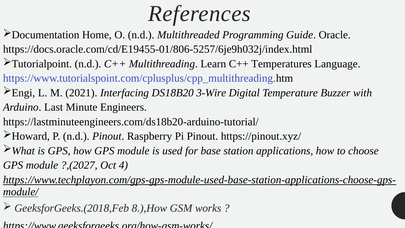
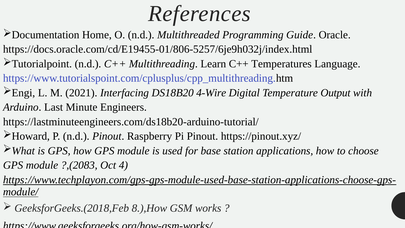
3-Wire: 3-Wire -> 4-Wire
Buzzer: Buzzer -> Output
?,(2027: ?,(2027 -> ?,(2083
